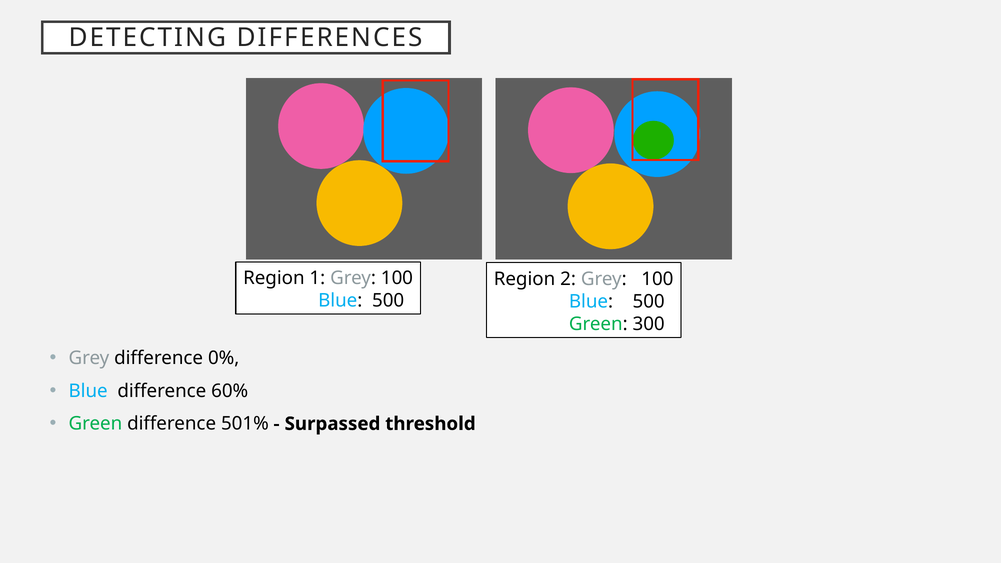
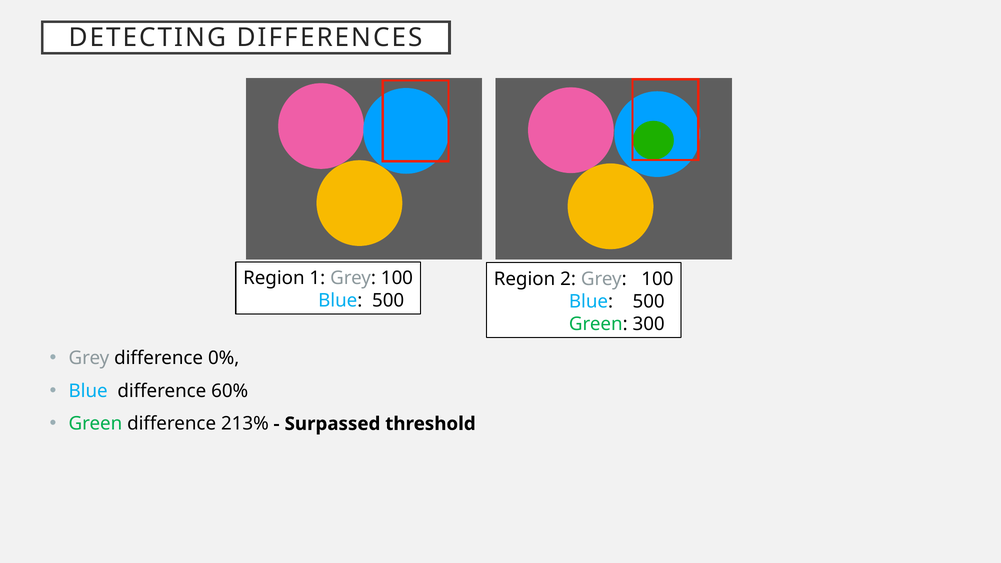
501%: 501% -> 213%
